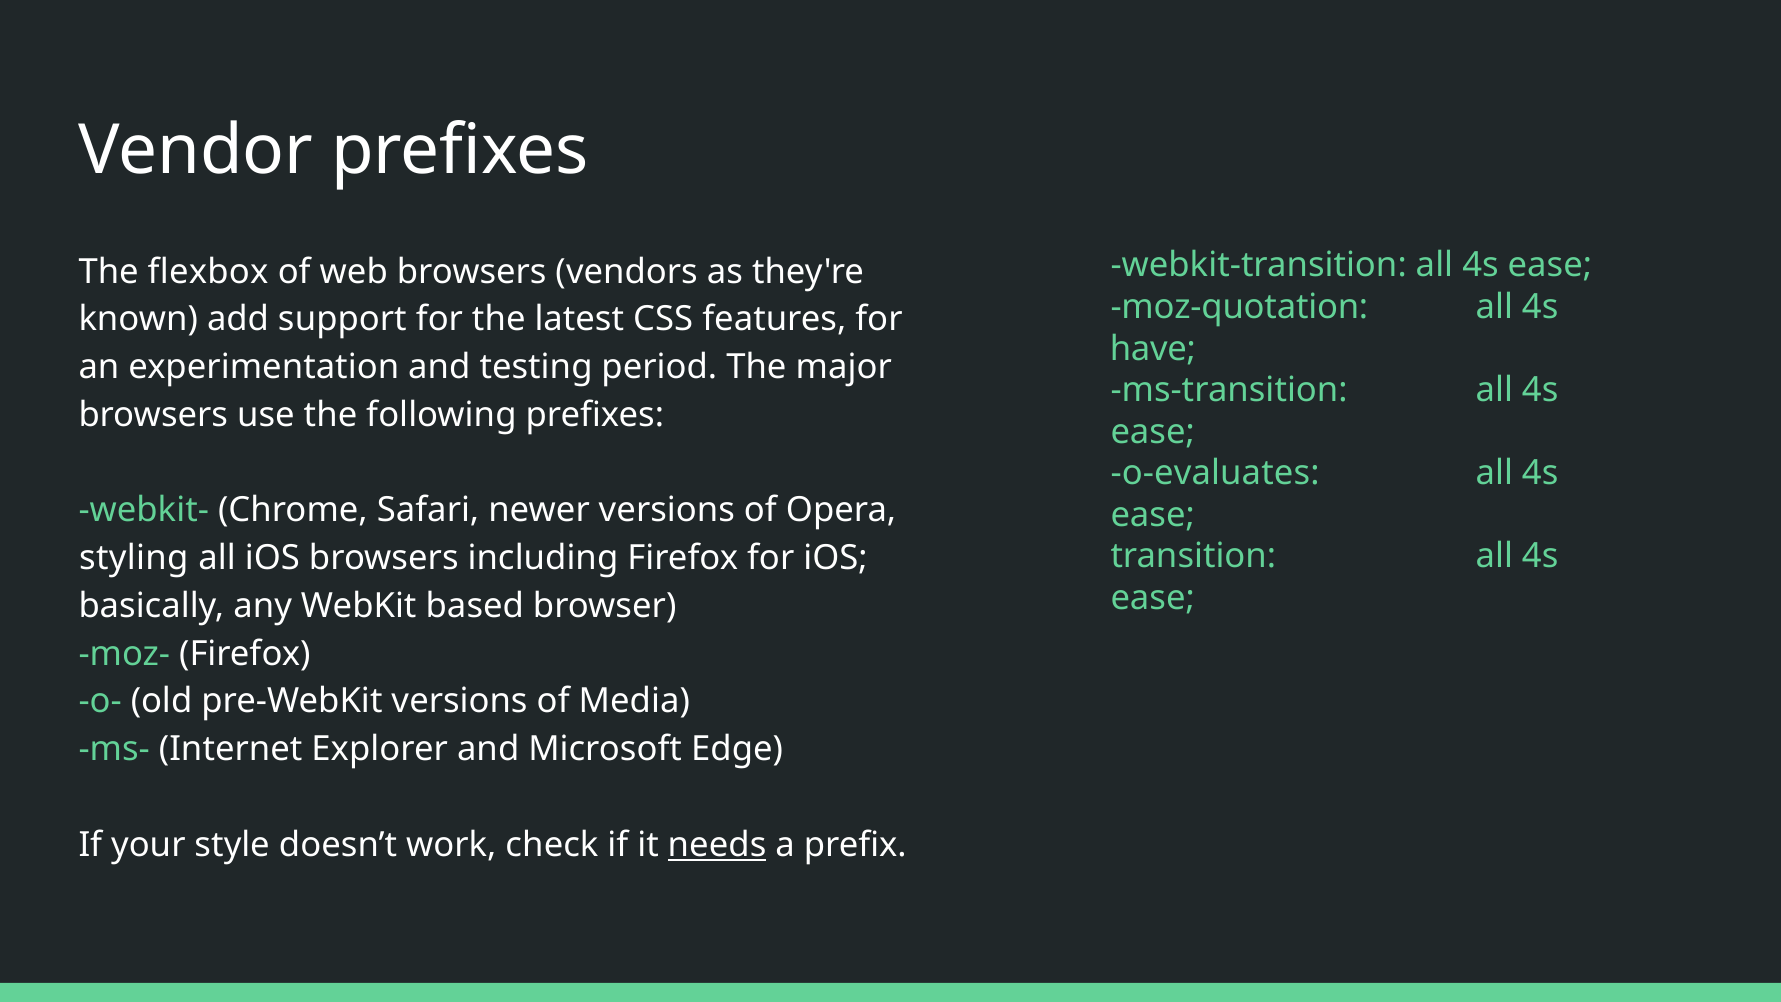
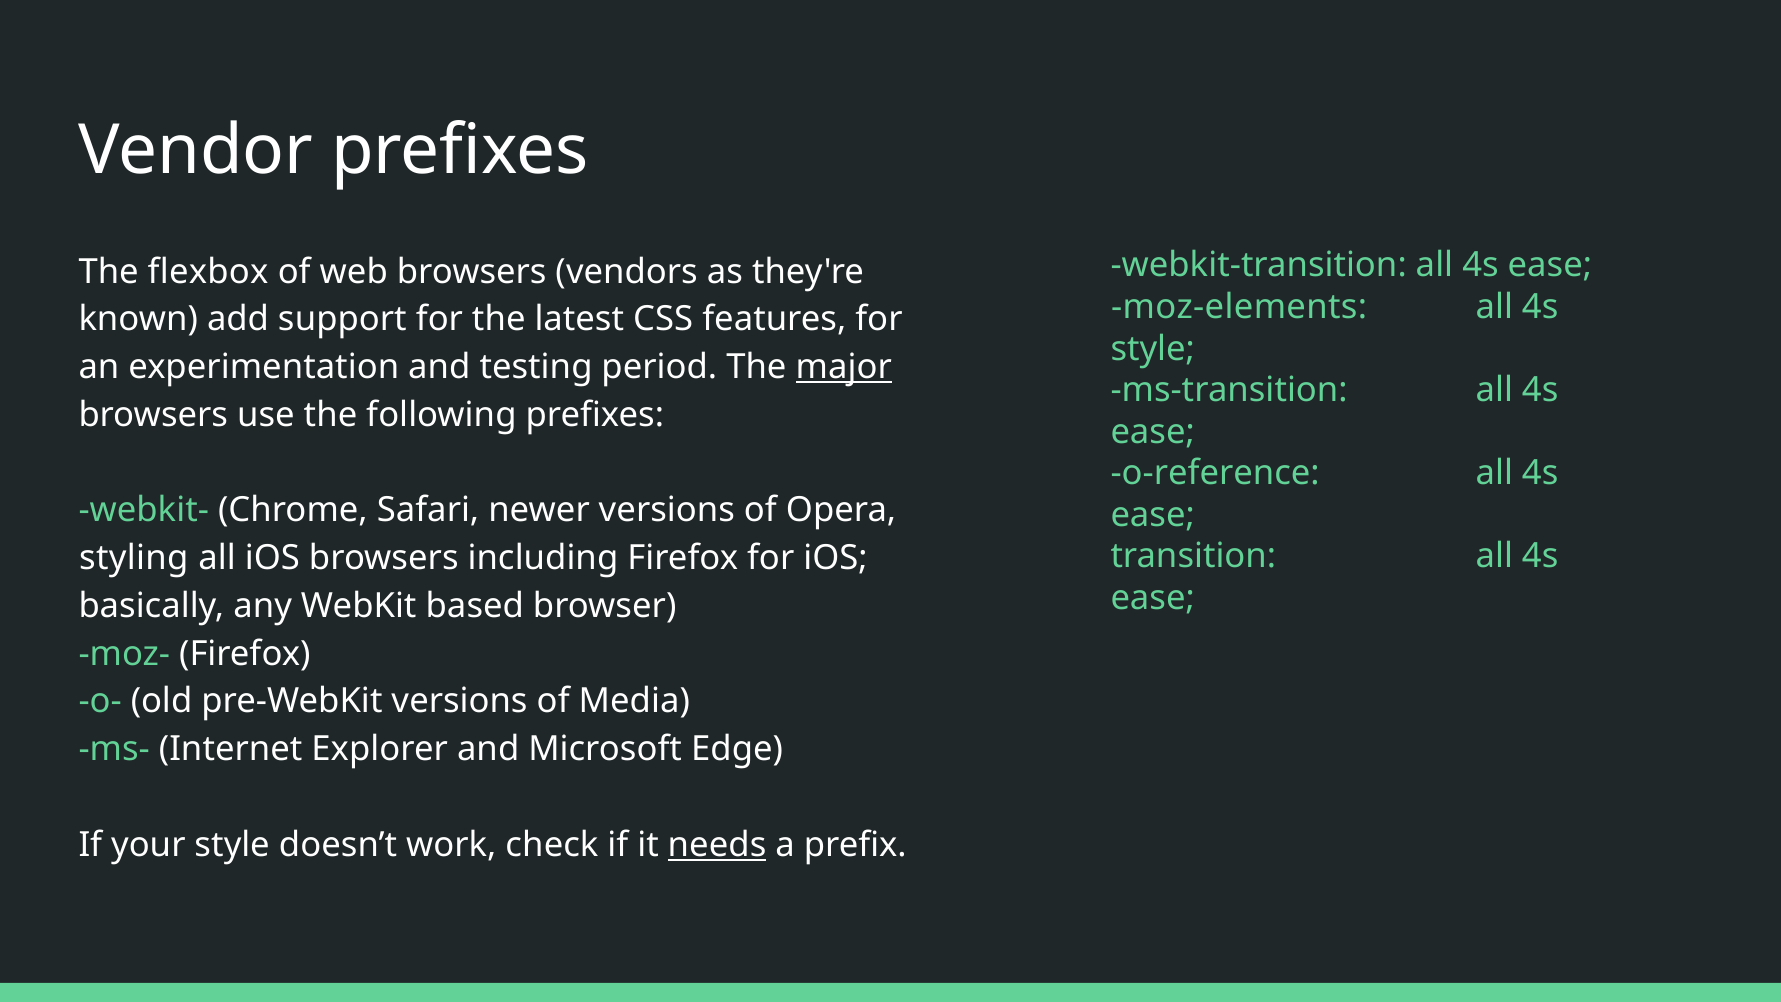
moz-quotation: moz-quotation -> moz-elements
have at (1153, 349): have -> style
major underline: none -> present
o-evaluates: o-evaluates -> o-reference
